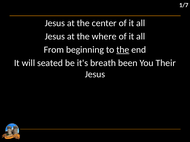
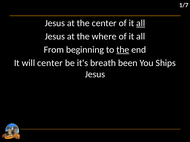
all at (141, 23) underline: none -> present
will seated: seated -> center
Their: Their -> Ships
